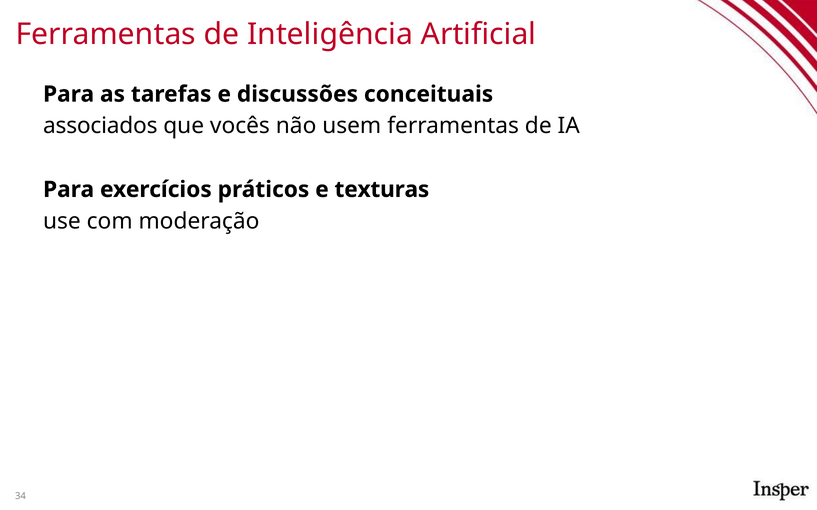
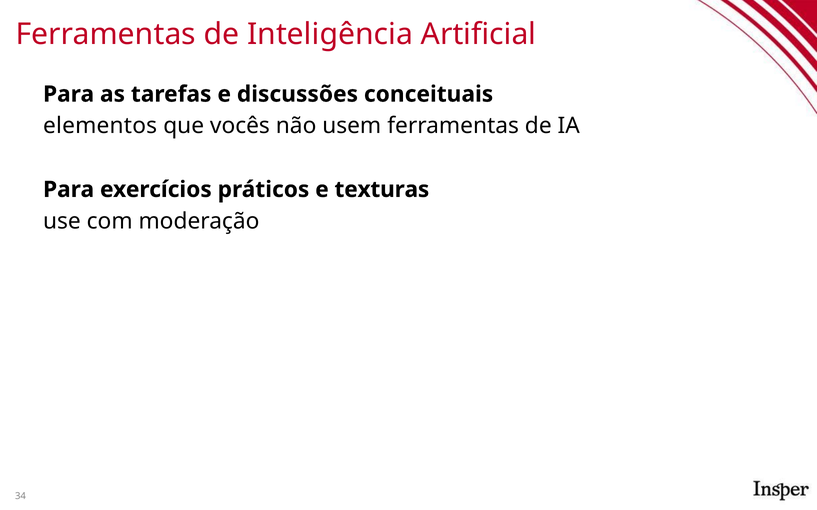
associados: associados -> elementos
